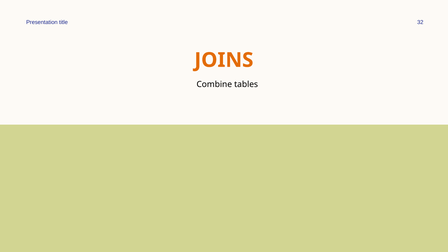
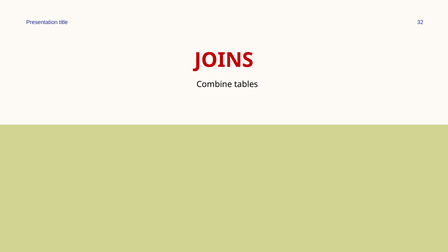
JOINS colour: orange -> red
